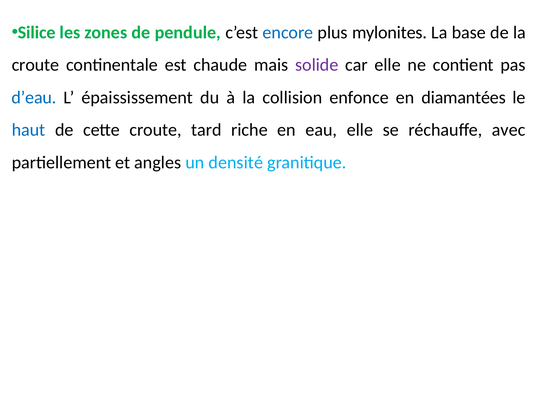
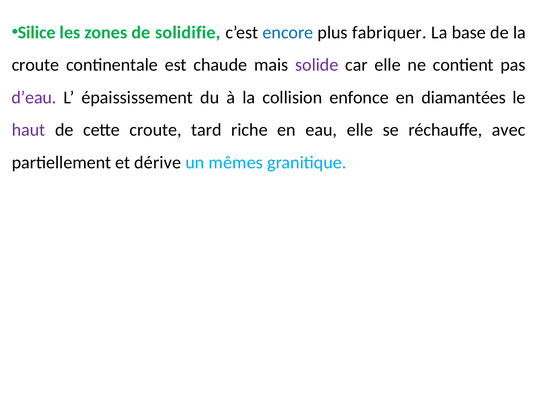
pendule: pendule -> solidifie
mylonites: mylonites -> fabriquer
d’eau colour: blue -> purple
haut colour: blue -> purple
angles: angles -> dérive
densité: densité -> mêmes
